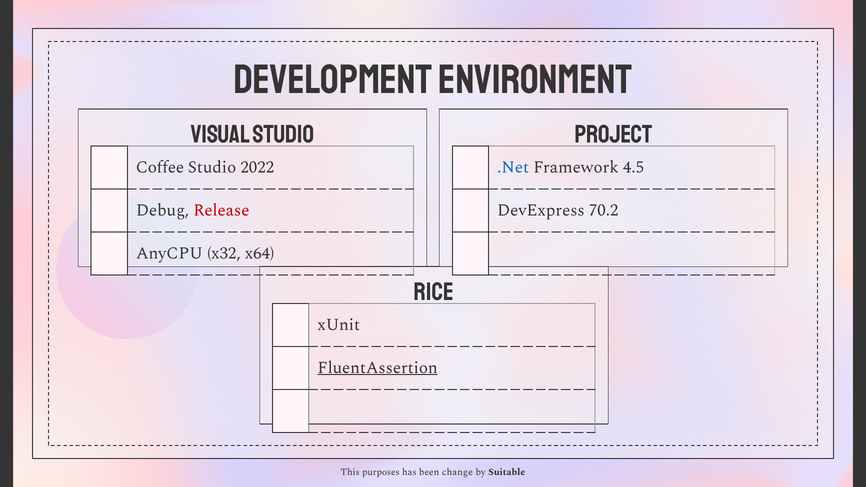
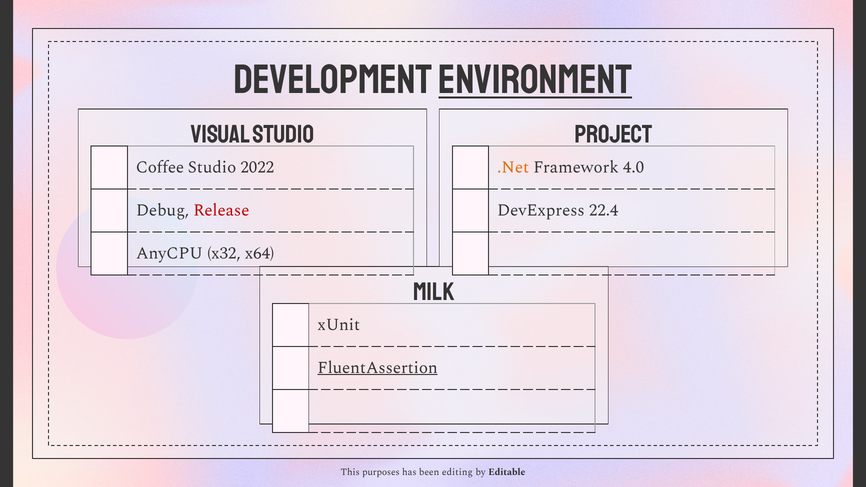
Environment underline: none -> present
.Net colour: blue -> orange
4.5: 4.5 -> 4.0
70.2: 70.2 -> 22.4
Rice: Rice -> Milk
change: change -> editing
Suitable: Suitable -> Editable
